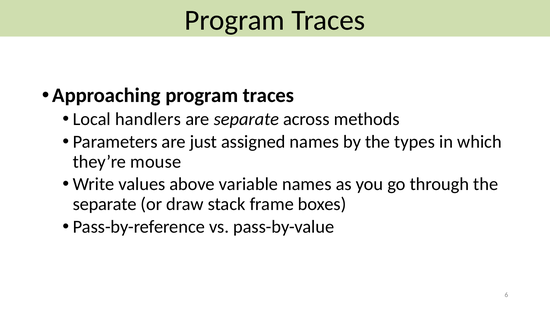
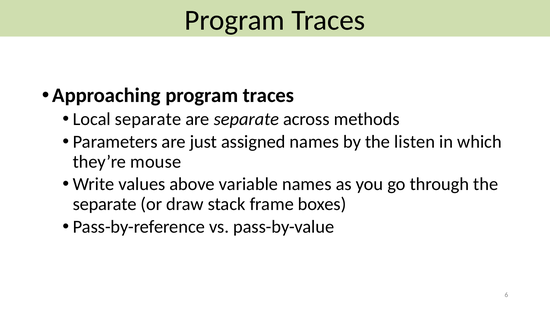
Local handlers: handlers -> separate
types: types -> listen
